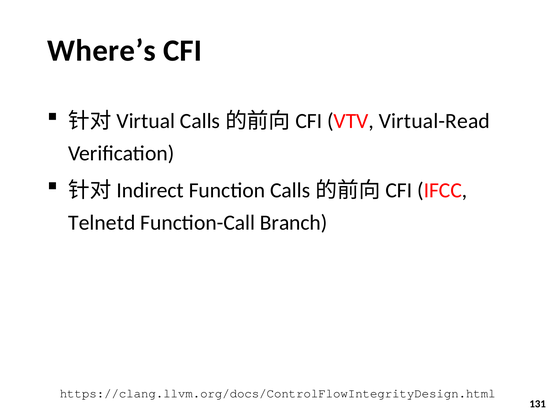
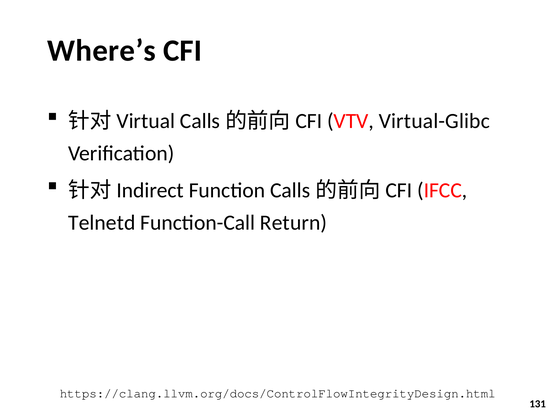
Virtual-Read: Virtual-Read -> Virtual-Glibc
Branch: Branch -> Return
